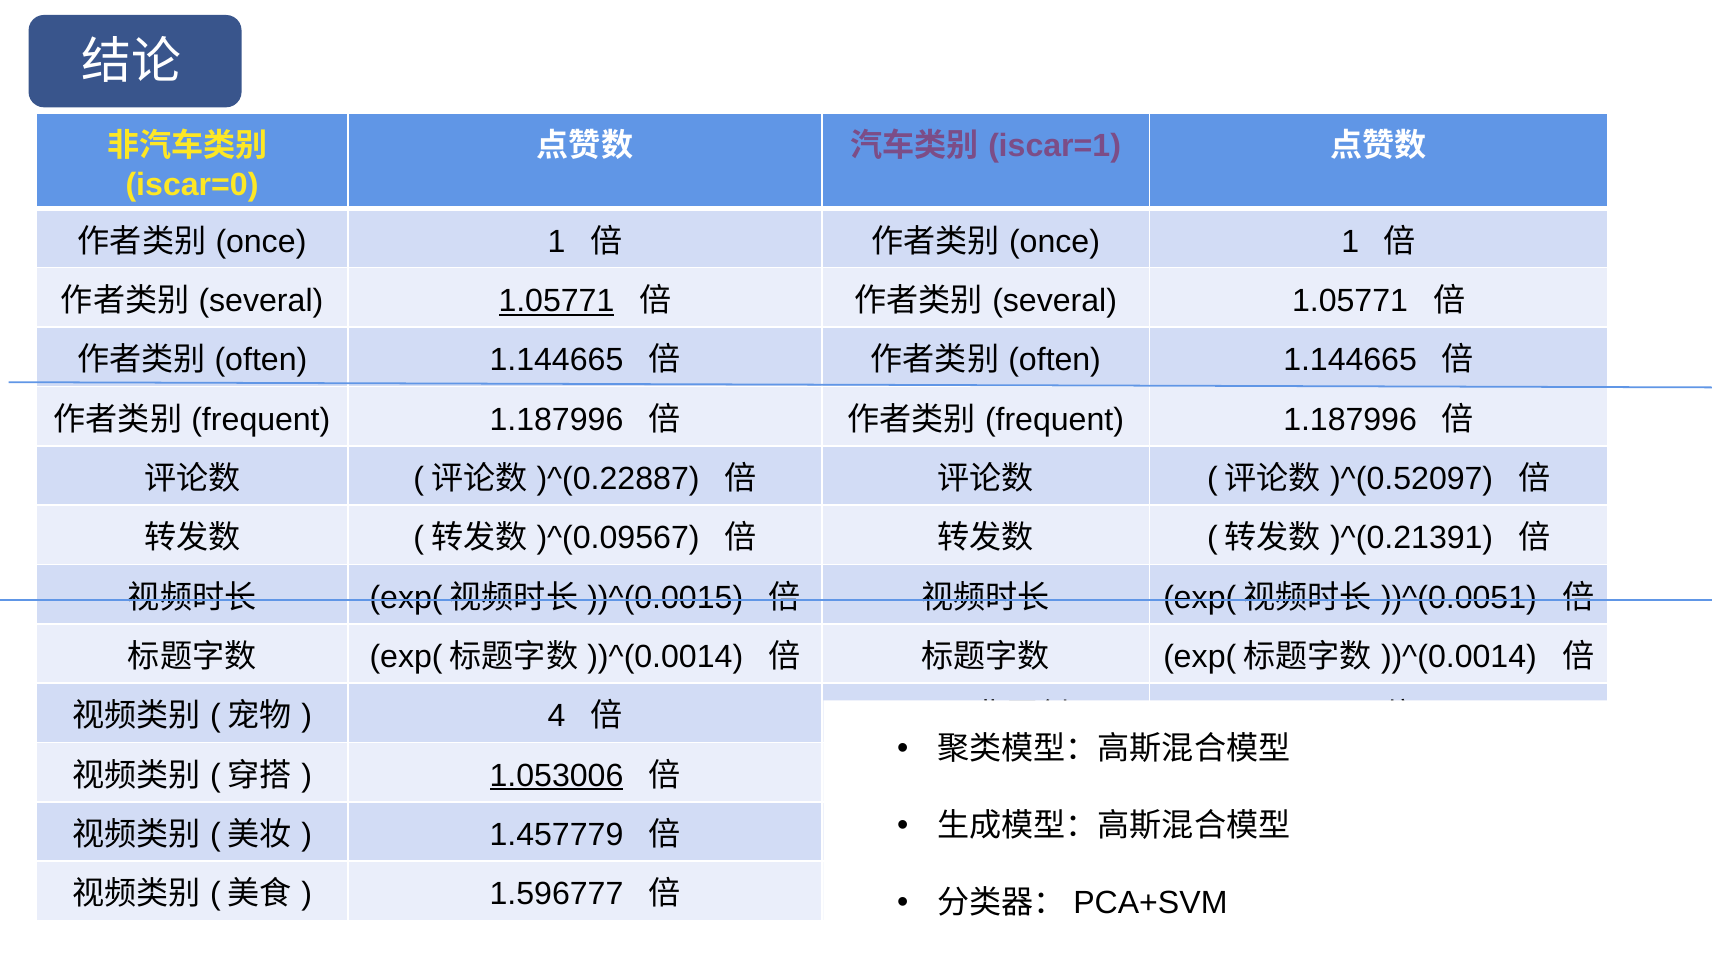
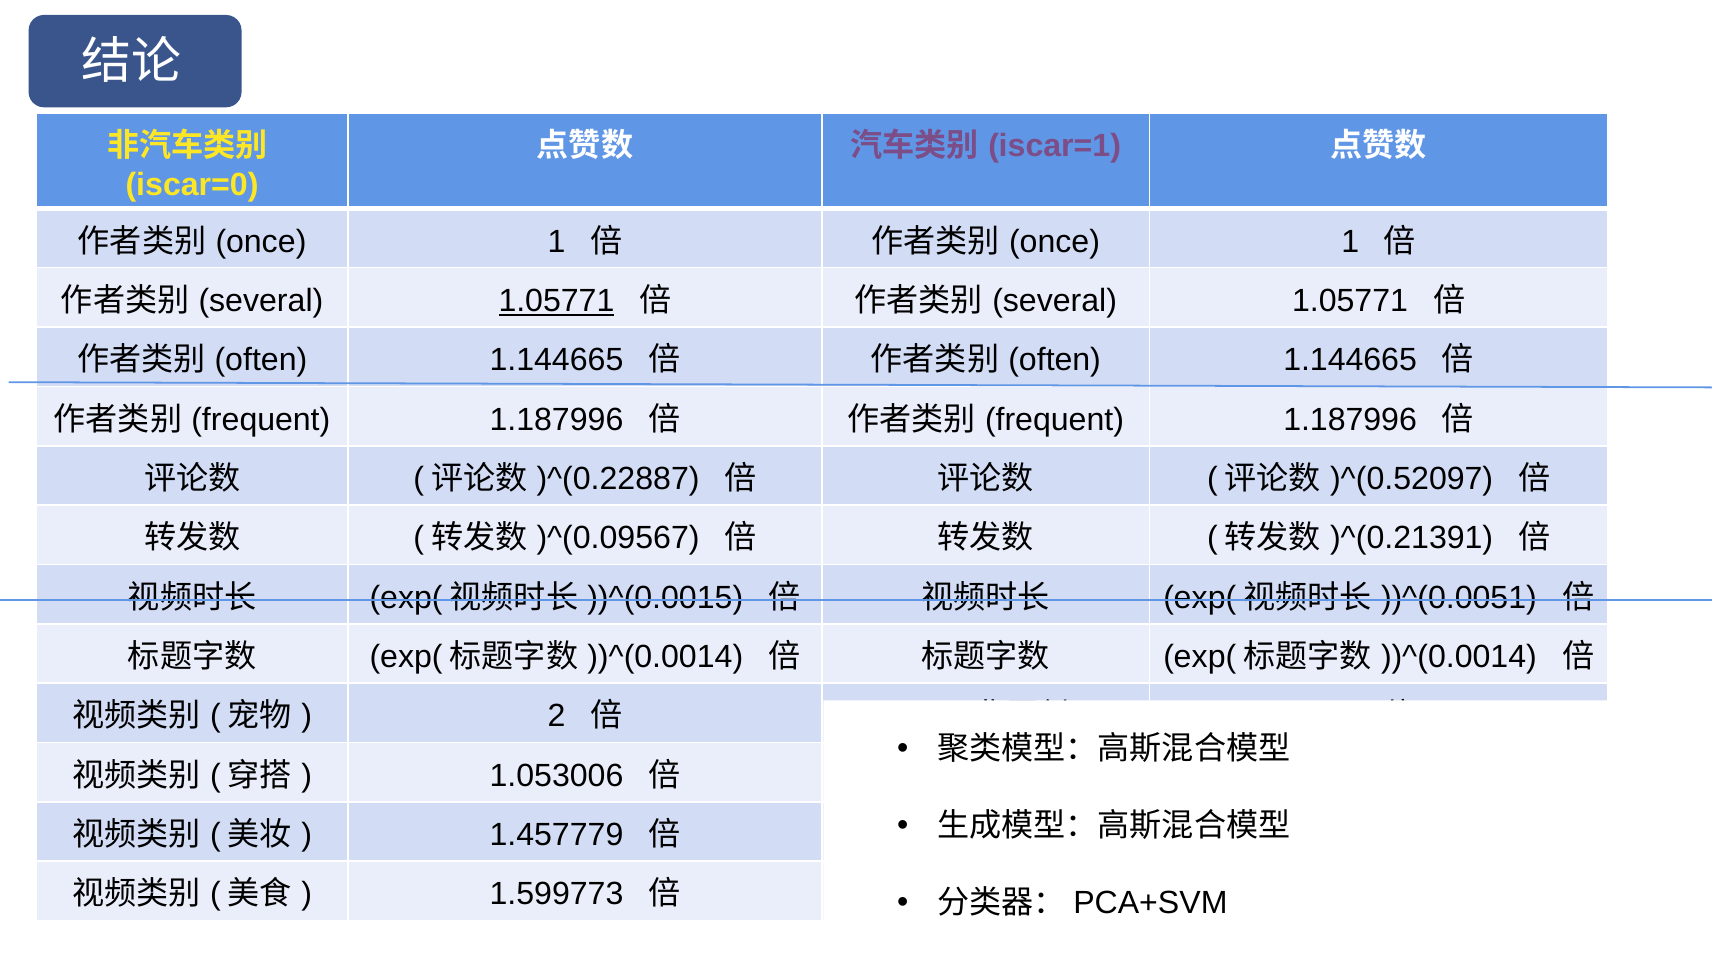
4: 4 -> 2
1.053006 underline: present -> none
1.596777: 1.596777 -> 1.599773
